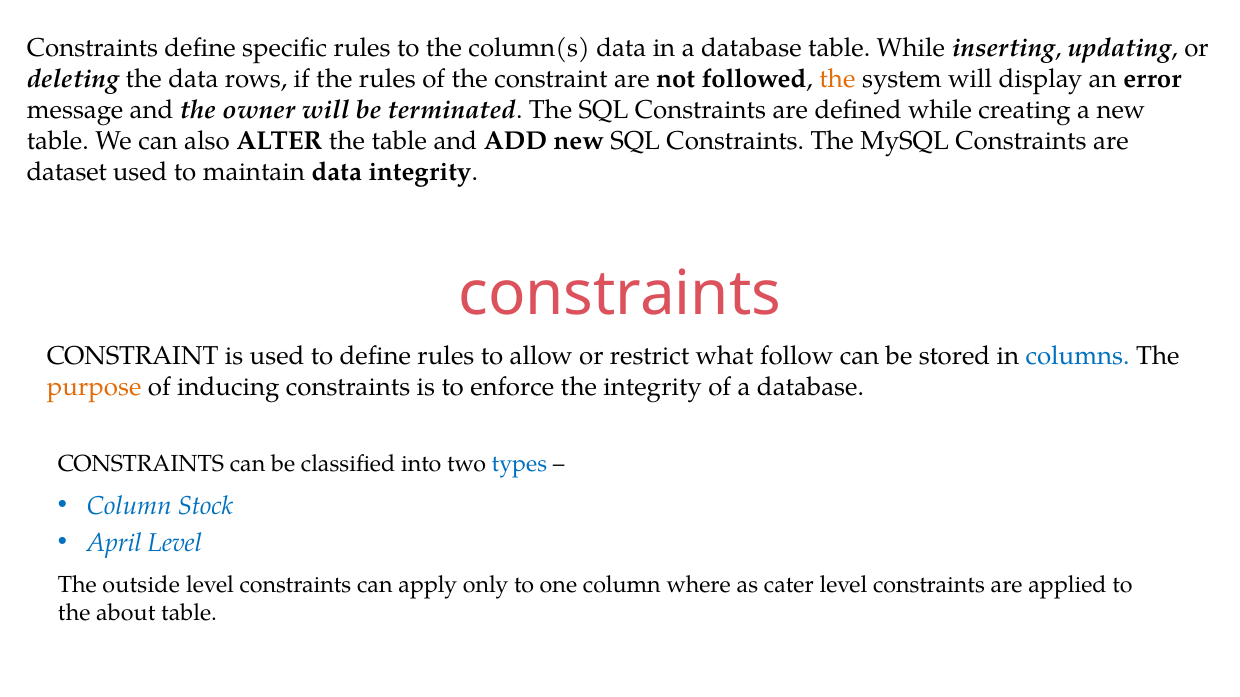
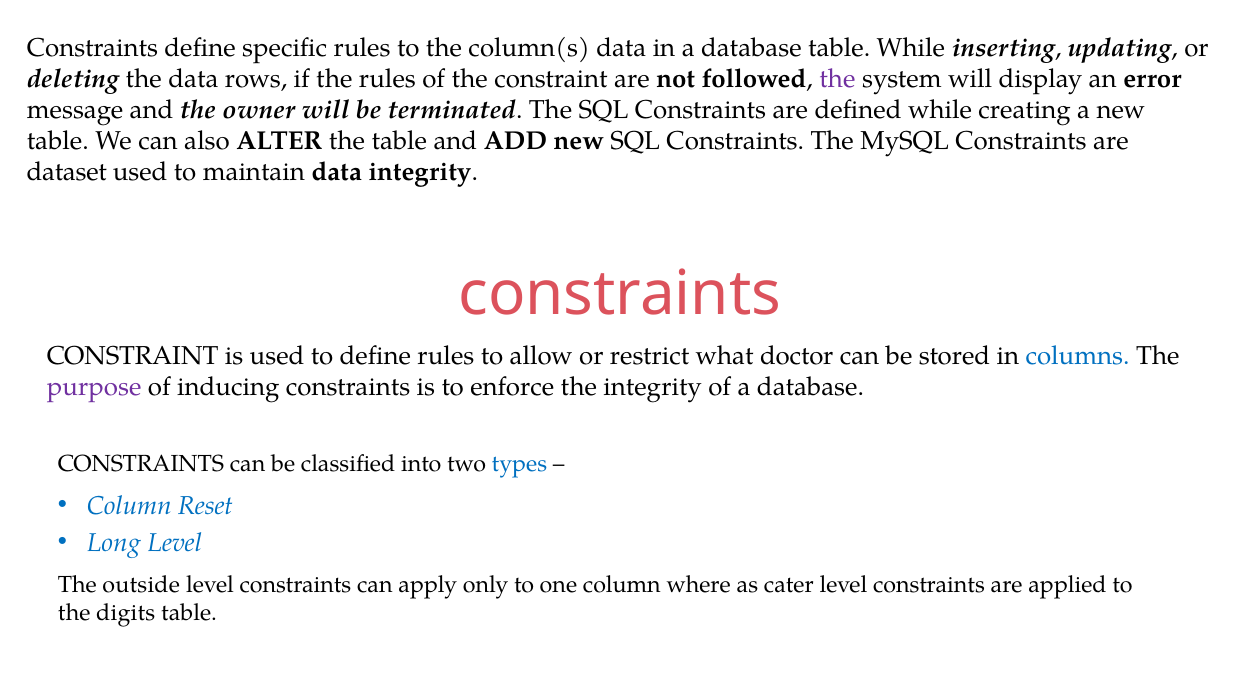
the at (837, 79) colour: orange -> purple
follow: follow -> doctor
purpose colour: orange -> purple
Stock: Stock -> Reset
April: April -> Long
about: about -> digits
